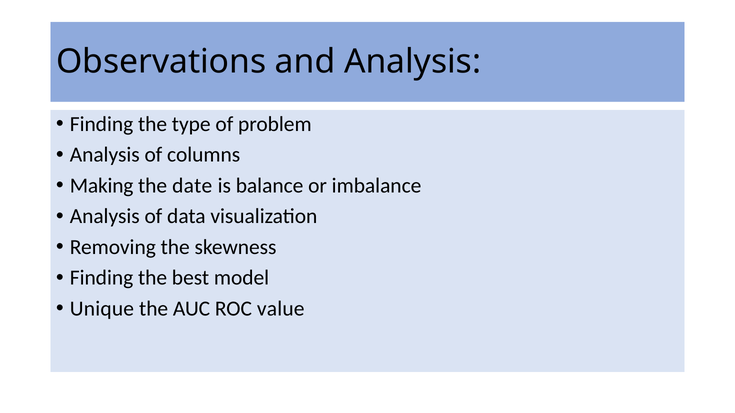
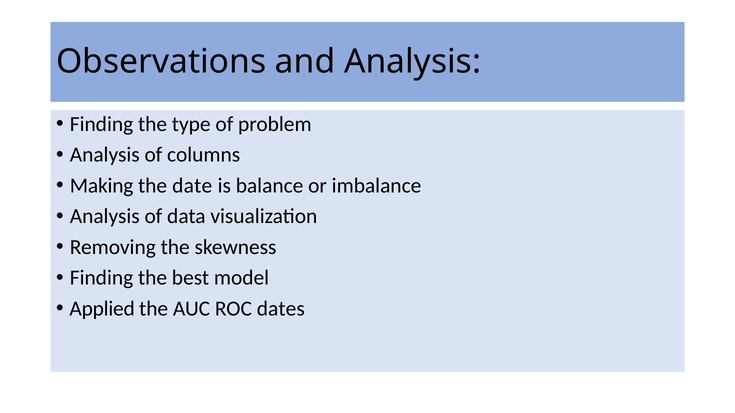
Unique: Unique -> Applied
value: value -> dates
